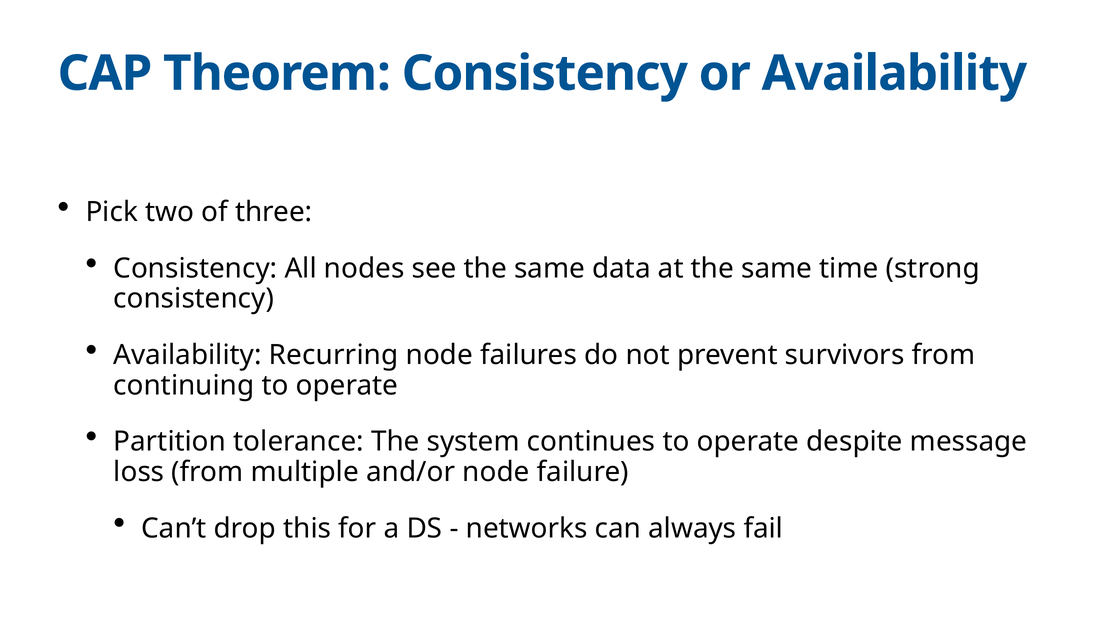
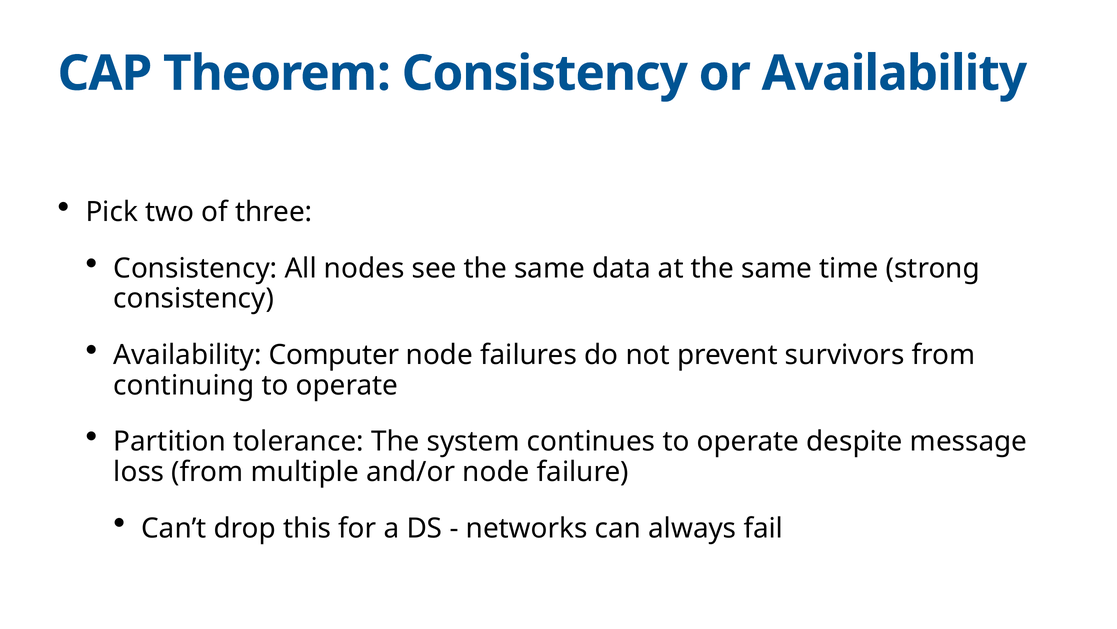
Recurring: Recurring -> Computer
